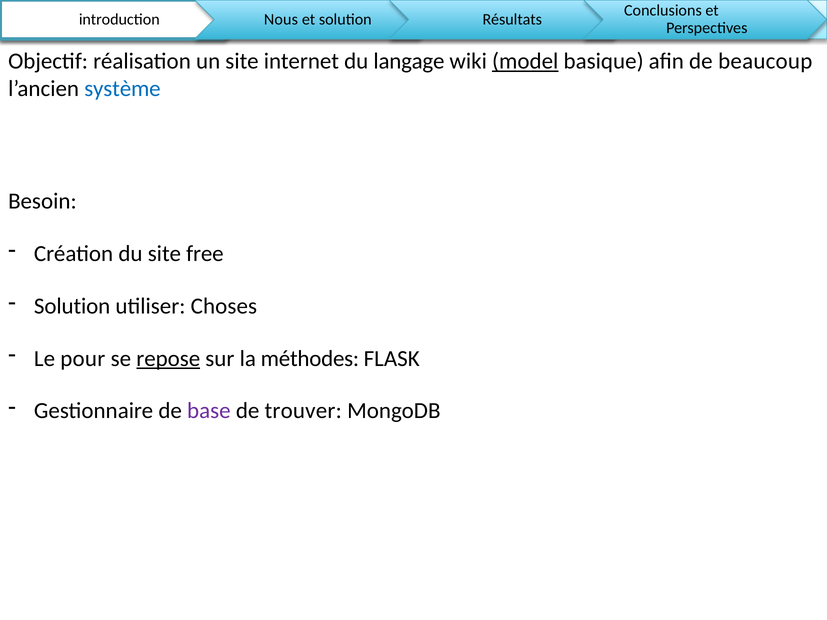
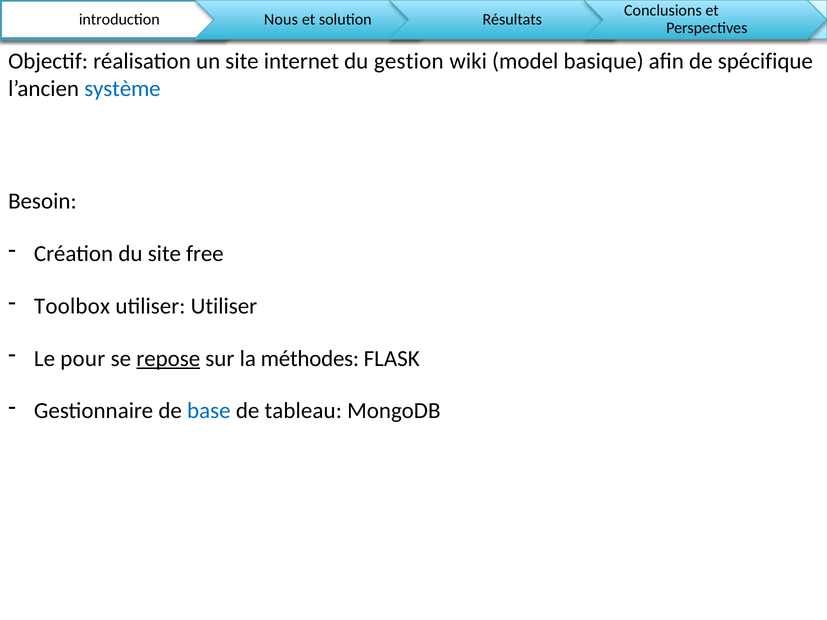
langage: langage -> gestion
model underline: present -> none
beaucoup: beaucoup -> spécifique
Solution at (72, 306): Solution -> Toolbox
utiliser Choses: Choses -> Utiliser
base colour: purple -> blue
trouver: trouver -> tableau
